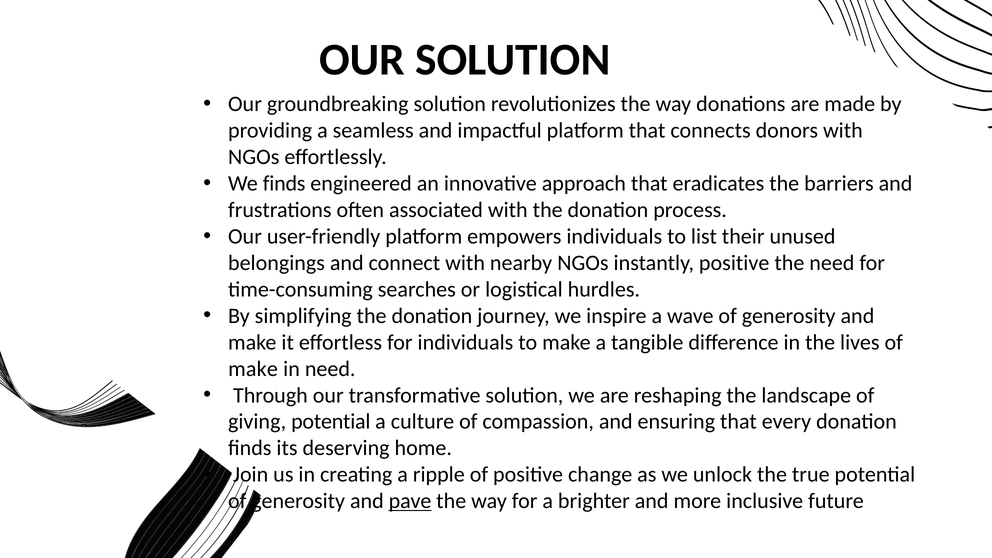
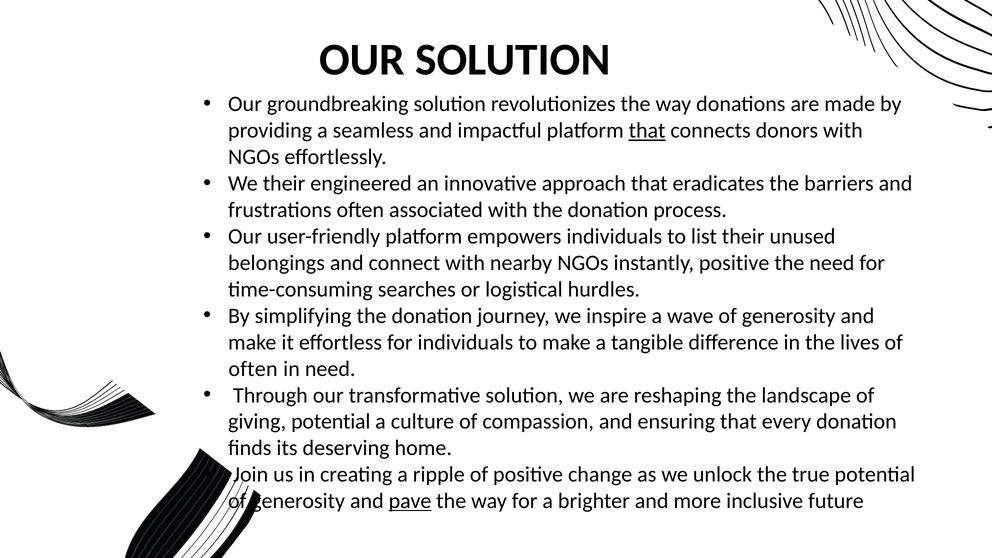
that at (647, 131) underline: none -> present
We finds: finds -> their
make at (253, 369): make -> often
